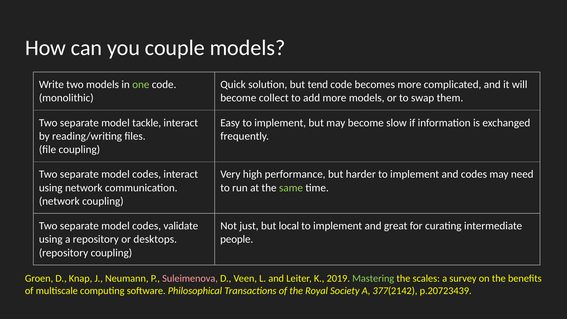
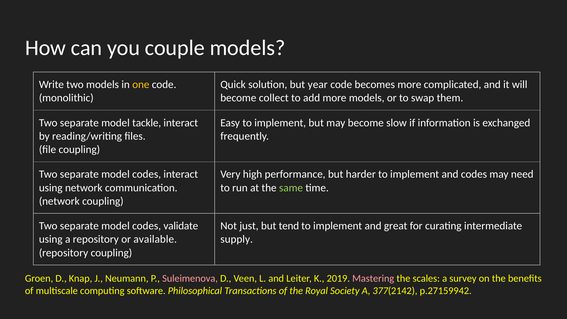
one colour: light green -> yellow
tend: tend -> year
local: local -> tend
desktops: desktops -> available
people: people -> supply
Mastering colour: light green -> pink
p.20723439: p.20723439 -> p.27159942
